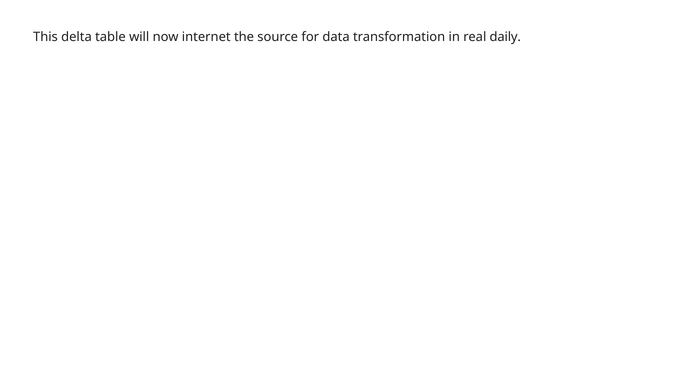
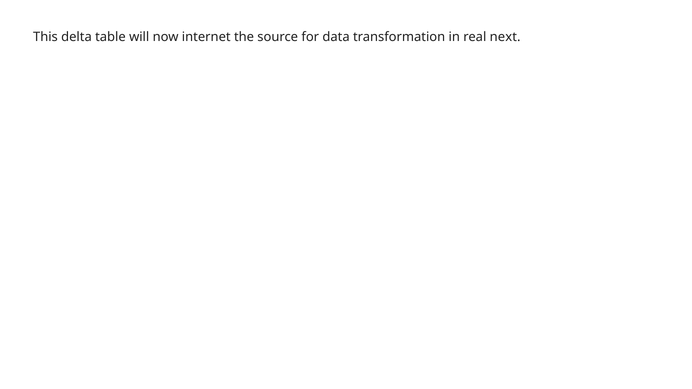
daily: daily -> next
